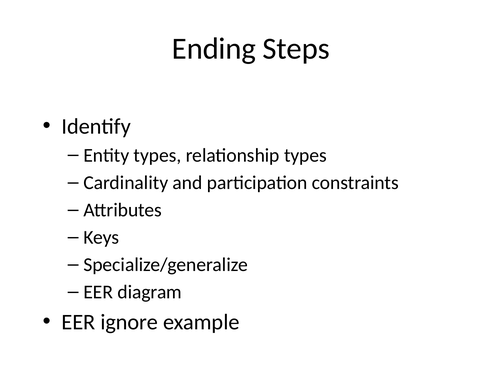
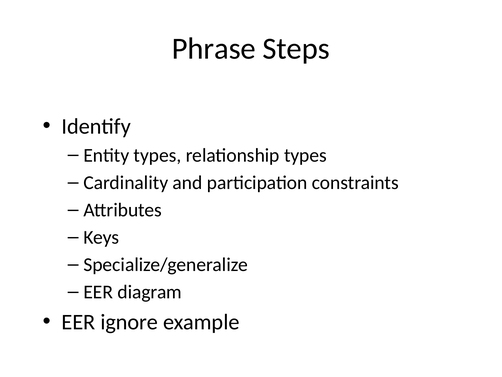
Ending: Ending -> Phrase
